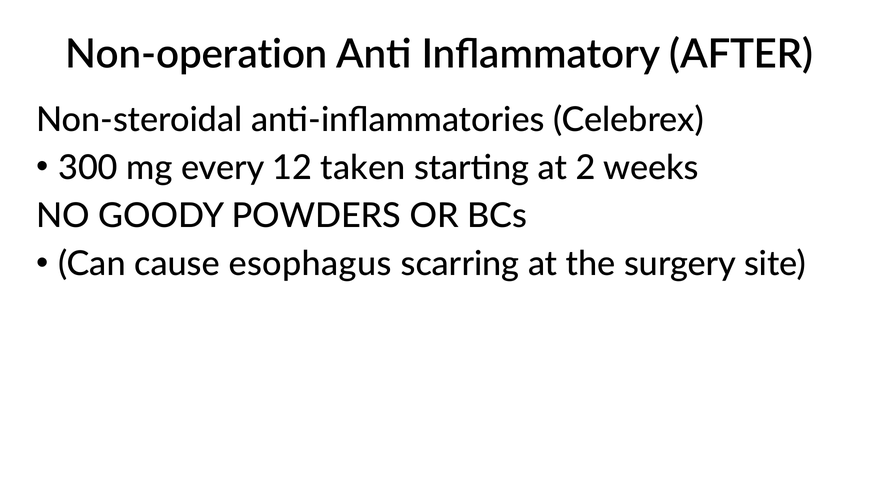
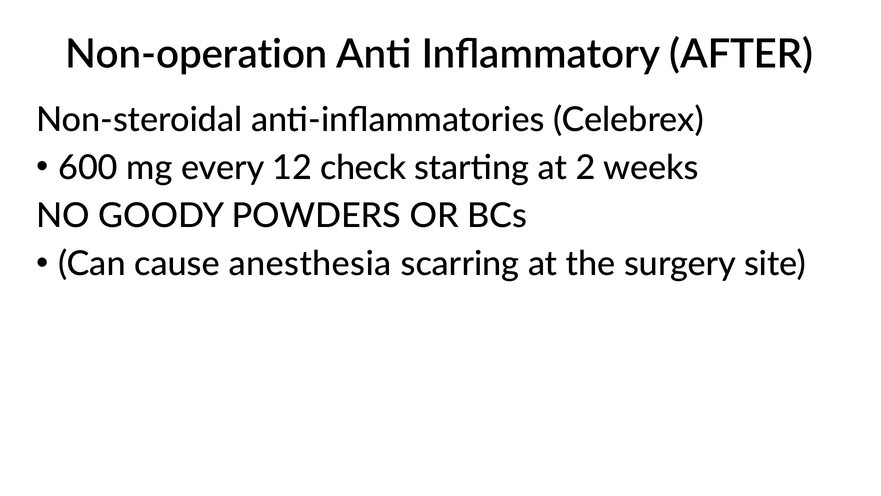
300: 300 -> 600
taken: taken -> check
esophagus: esophagus -> anesthesia
